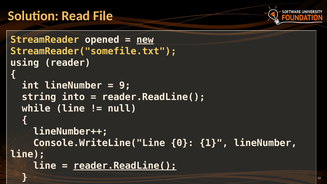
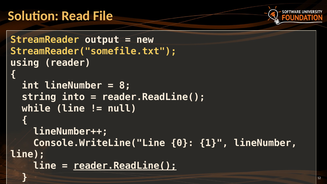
opened: opened -> output
new underline: present -> none
9: 9 -> 8
